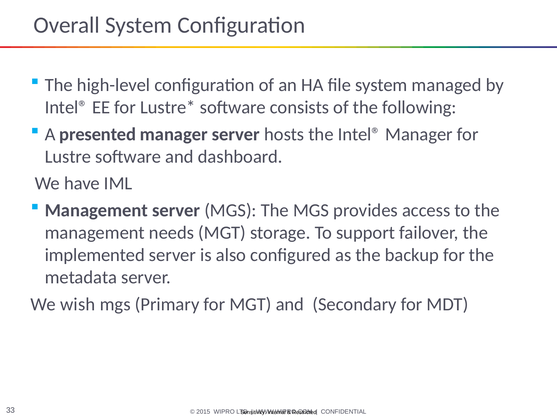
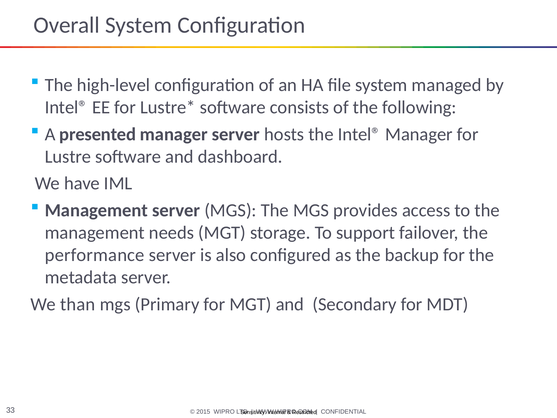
implemented: implemented -> performance
wish: wish -> than
